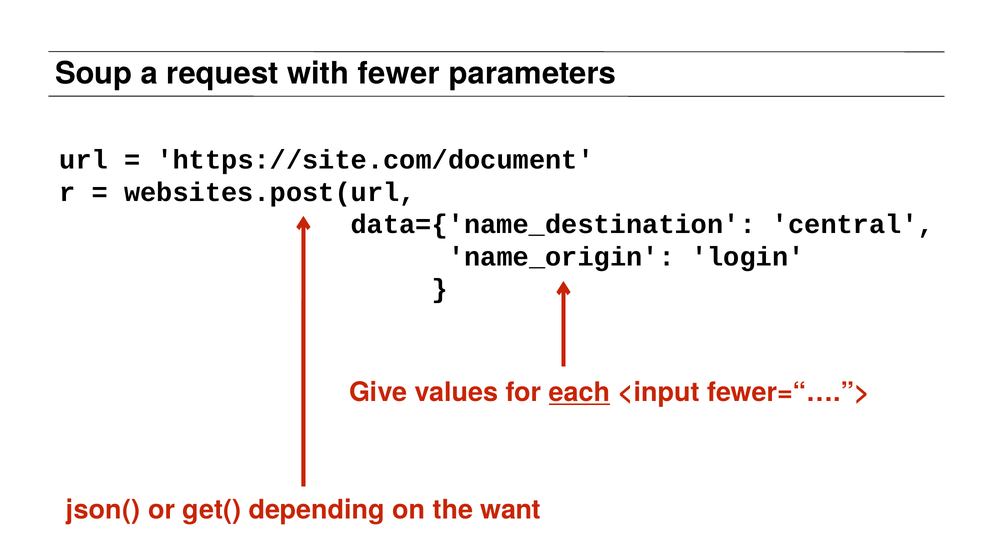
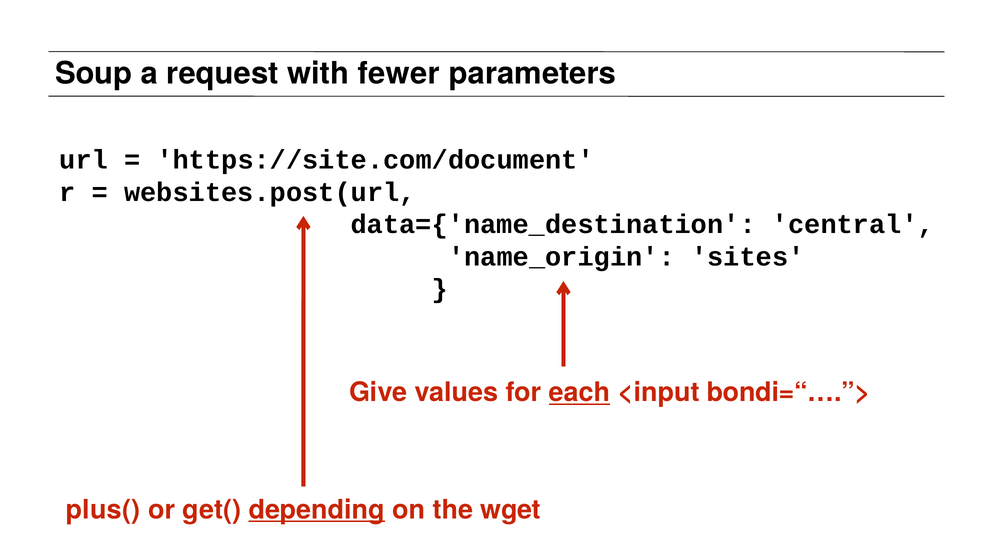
login: login -> sites
fewer=“….”>: fewer=“….”> -> bondi=“….”>
json(: json( -> plus(
depending underline: none -> present
want: want -> wget
